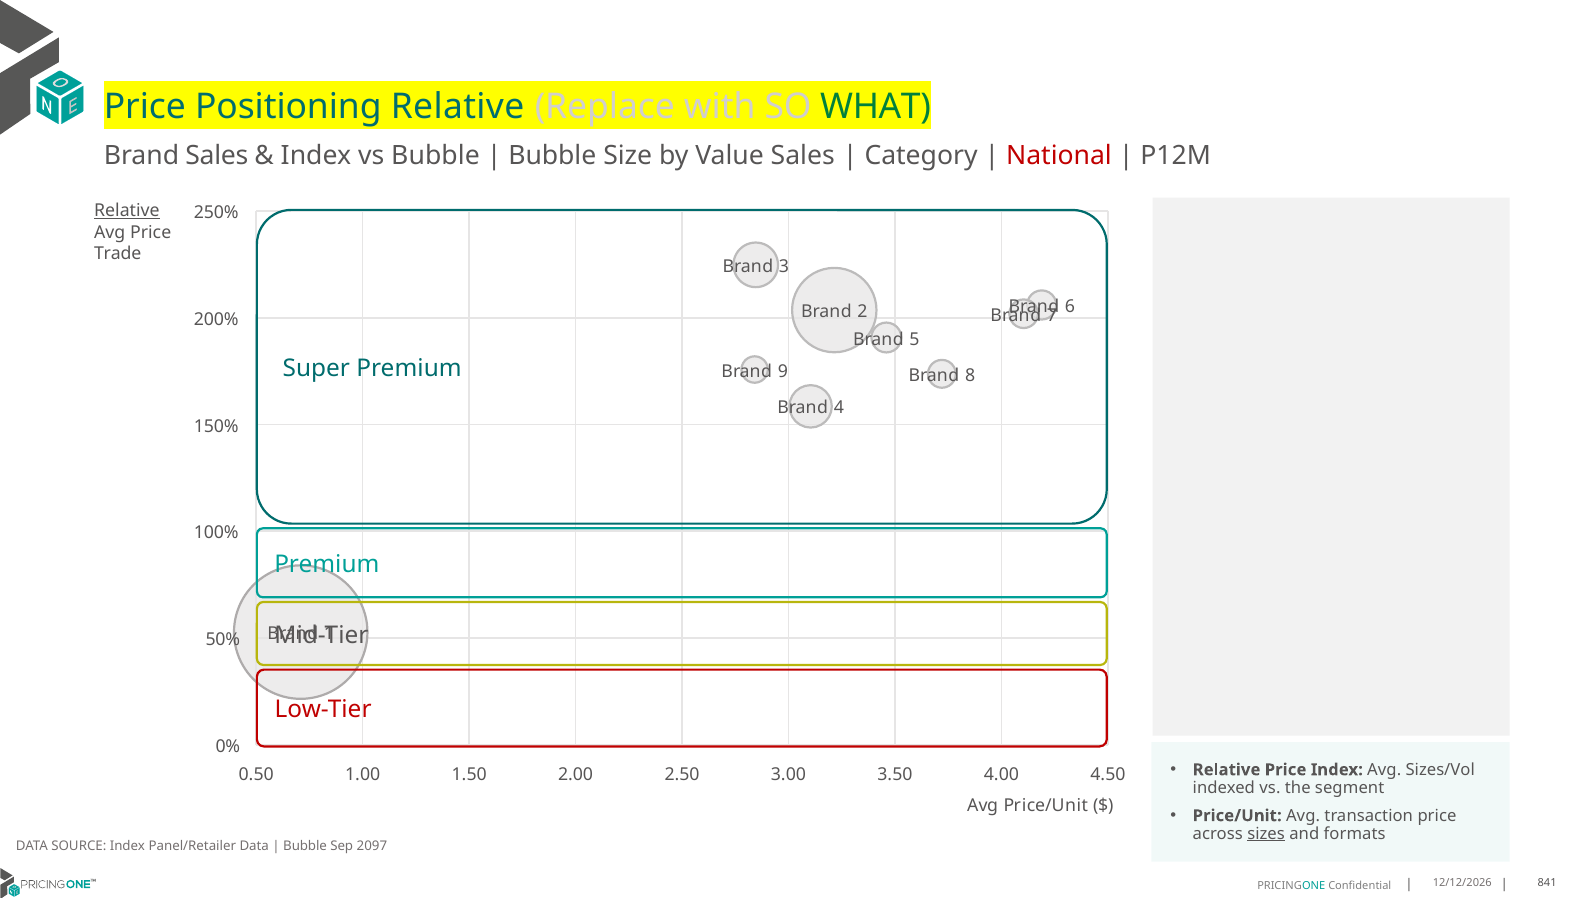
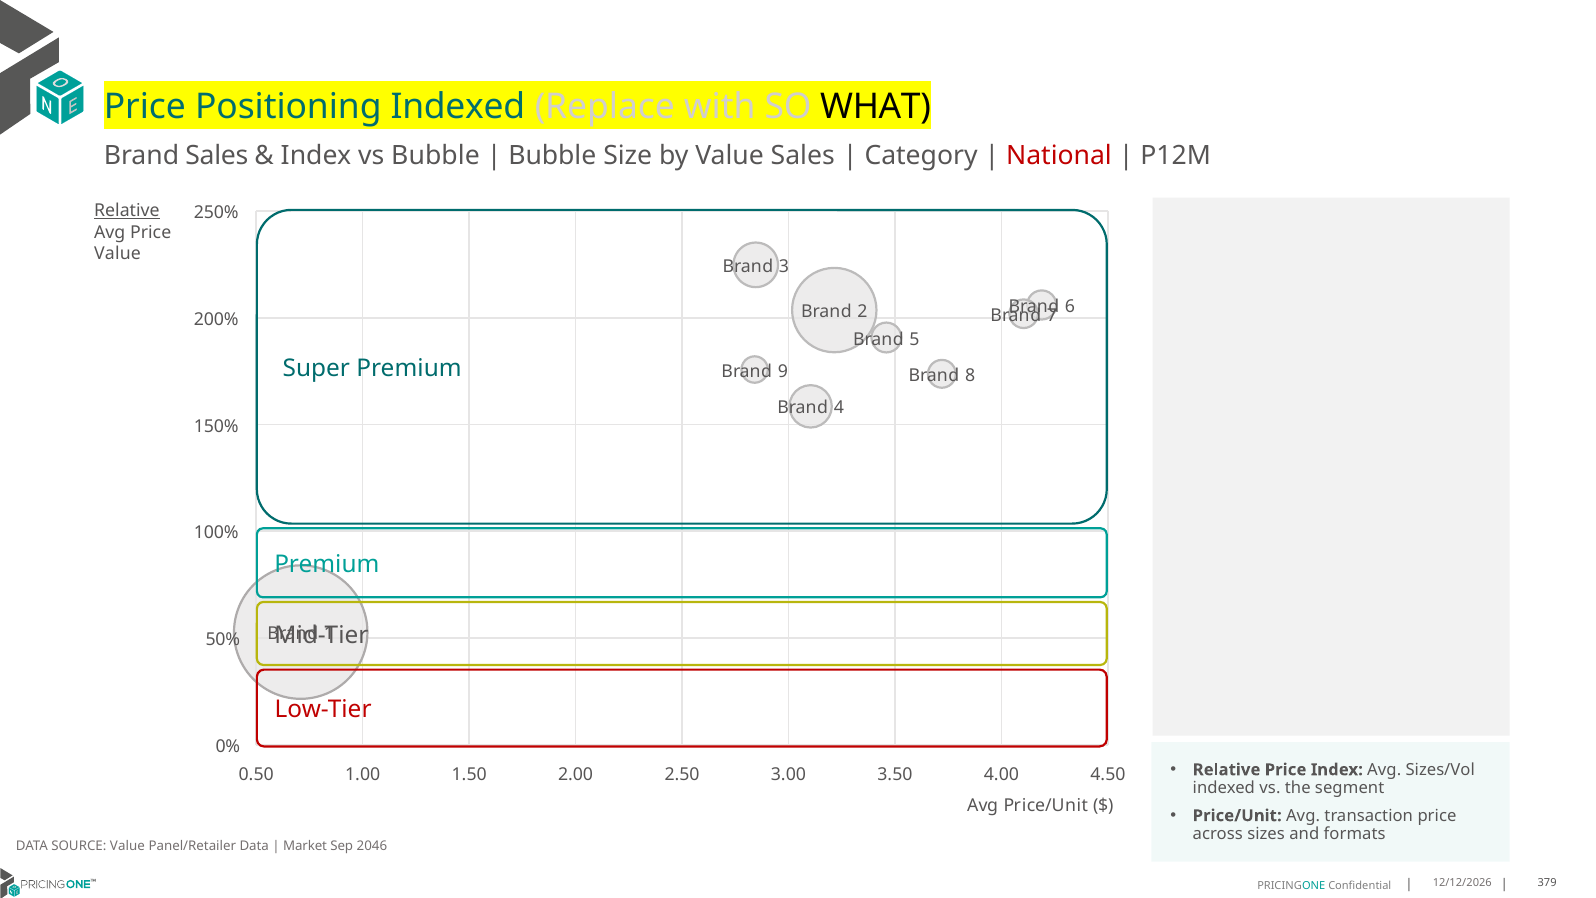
Positioning Relative: Relative -> Indexed
WHAT colour: green -> black
Trade at (118, 254): Trade -> Value
sizes underline: present -> none
SOURCE Index: Index -> Value
Bubble at (305, 846): Bubble -> Market
2097: 2097 -> 2046
841: 841 -> 379
